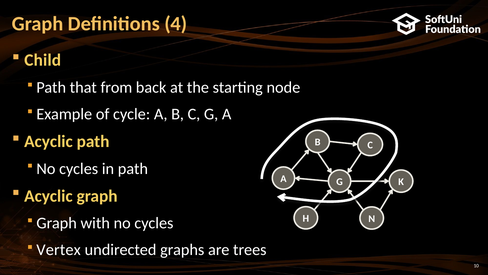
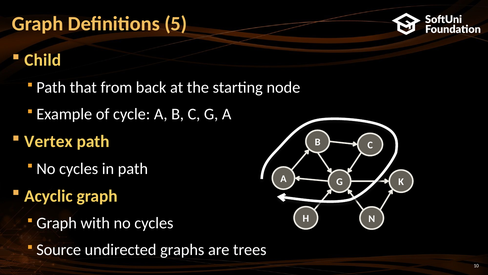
4: 4 -> 5
Acyclic at (48, 141): Acyclic -> Vertex
Vertex: Vertex -> Source
